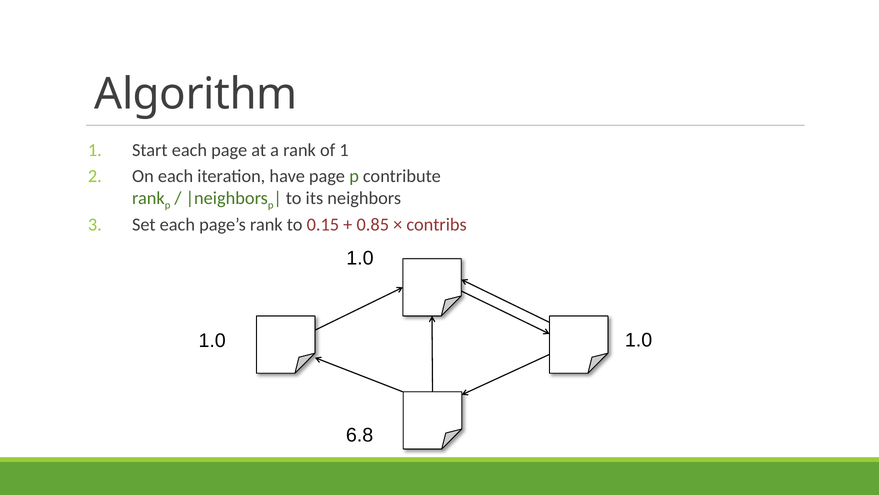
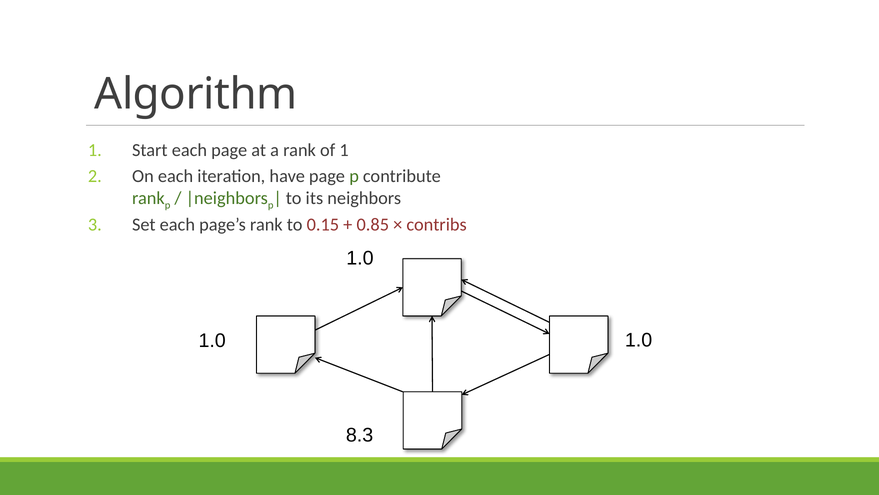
6.8: 6.8 -> 8.3
